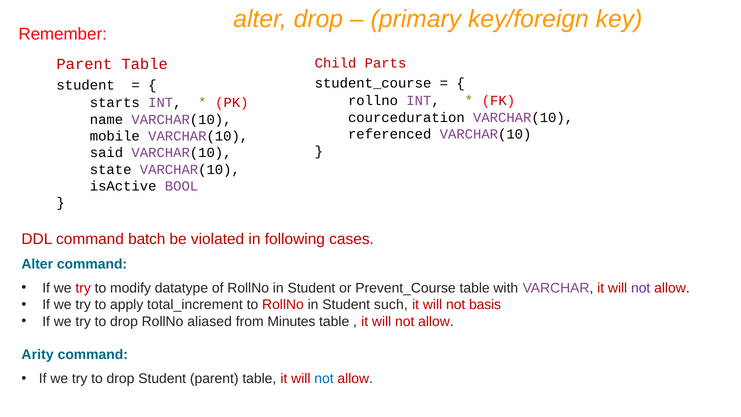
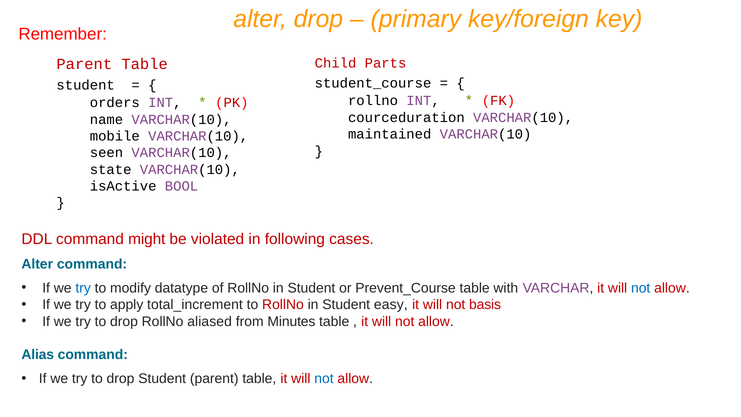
starts: starts -> orders
referenced: referenced -> maintained
said: said -> seen
batch: batch -> might
try at (83, 288) colour: red -> blue
not at (641, 288) colour: purple -> blue
such: such -> easy
Arity: Arity -> Alias
